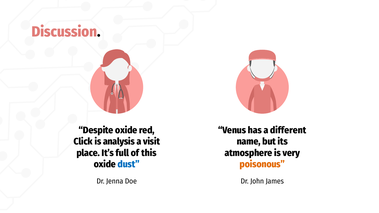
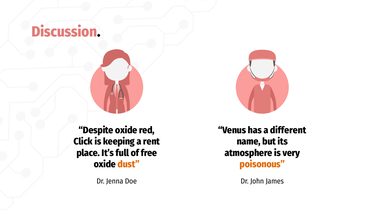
analysis: analysis -> keeping
visit: visit -> rent
this: this -> free
dust colour: blue -> orange
